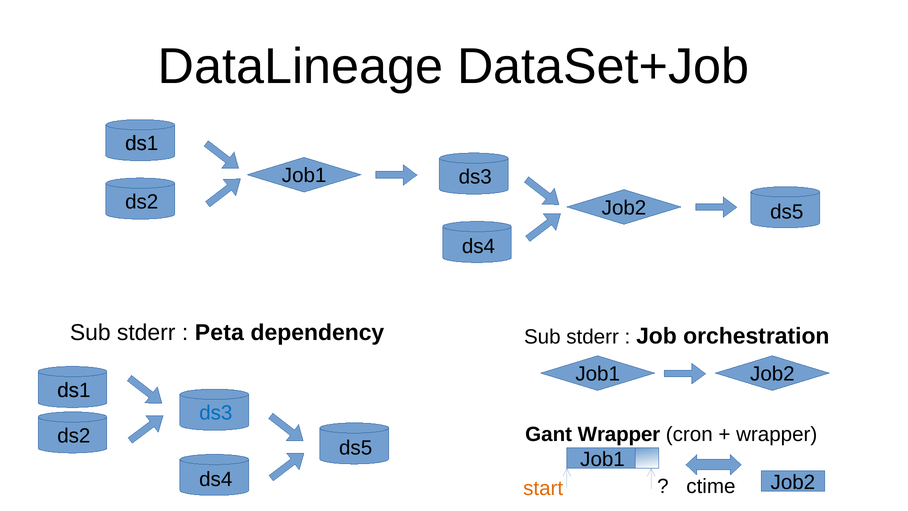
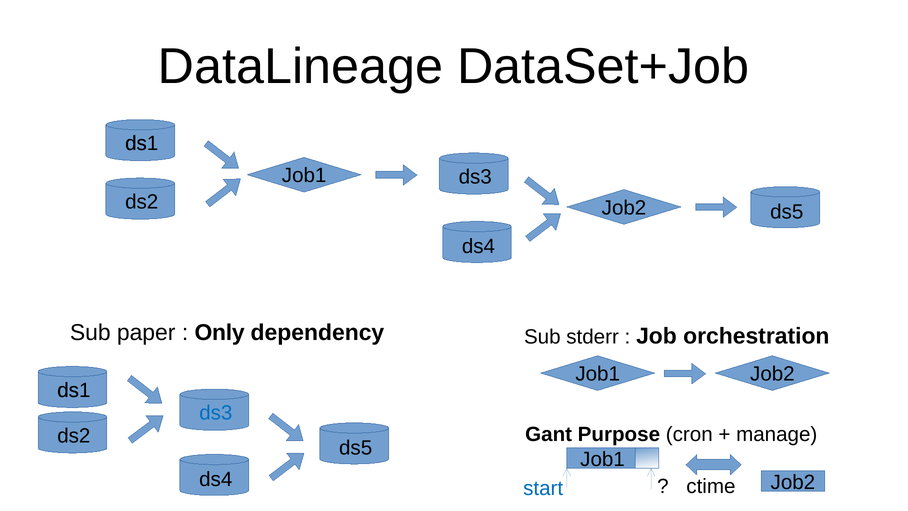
stderr at (146, 333): stderr -> paper
Peta: Peta -> Only
Gant Wrapper: Wrapper -> Purpose
wrapper at (777, 434): wrapper -> manage
start colour: orange -> blue
